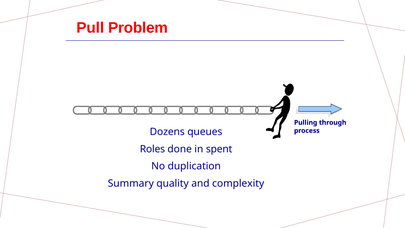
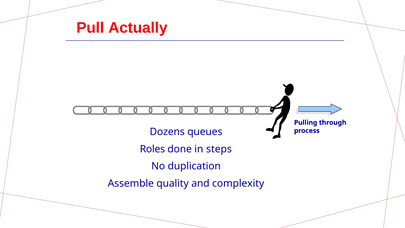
Problem: Problem -> Actually
spent: spent -> steps
Summary: Summary -> Assemble
